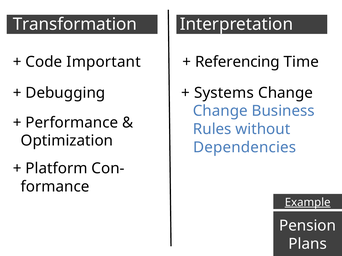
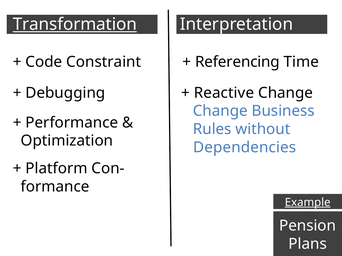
Transformation underline: none -> present
Important: Important -> Constraint
Systems: Systems -> Reactive
